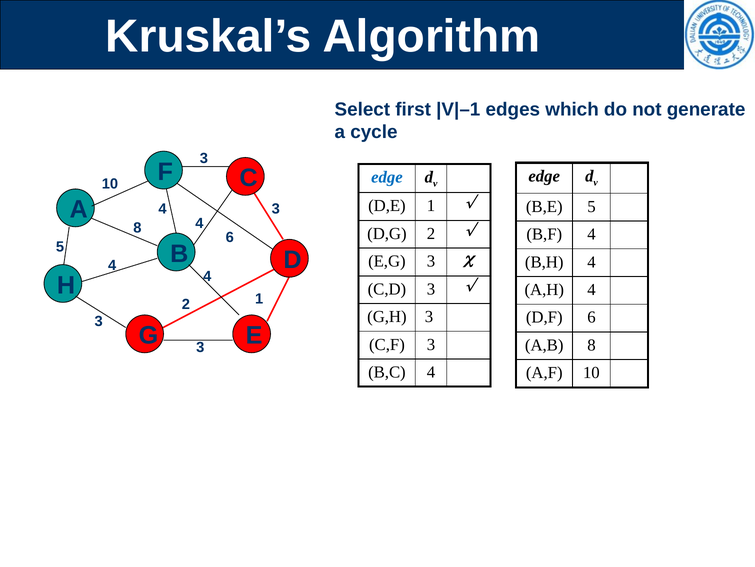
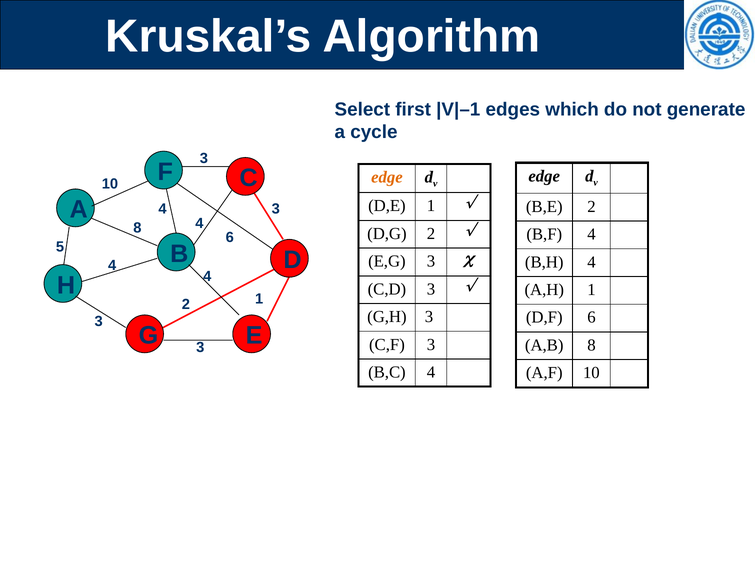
edge at (387, 177) colour: blue -> orange
B,E 5: 5 -> 2
A,H 4: 4 -> 1
